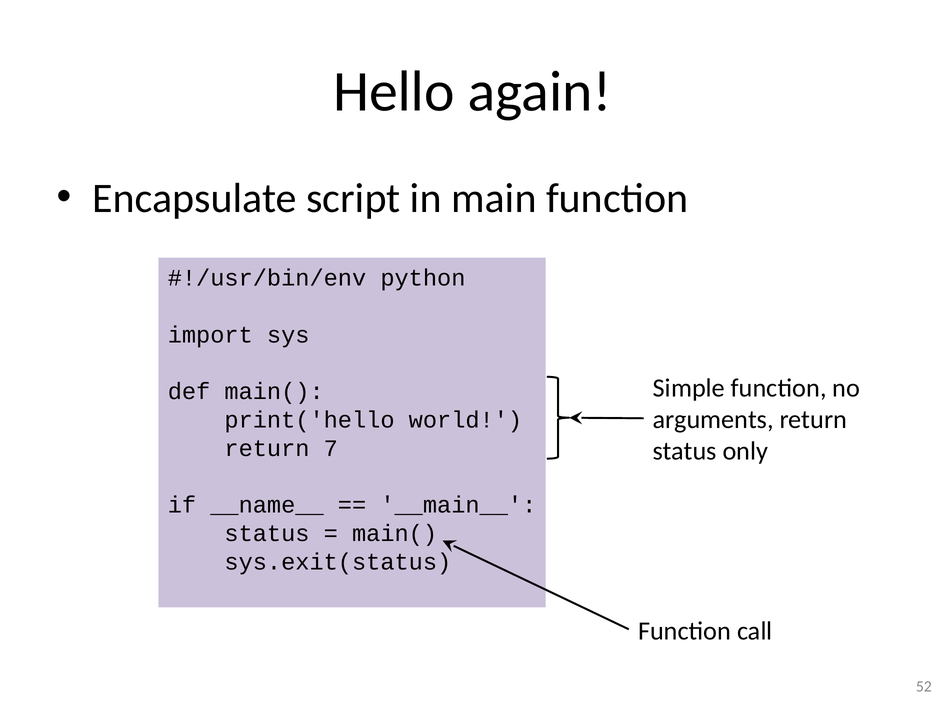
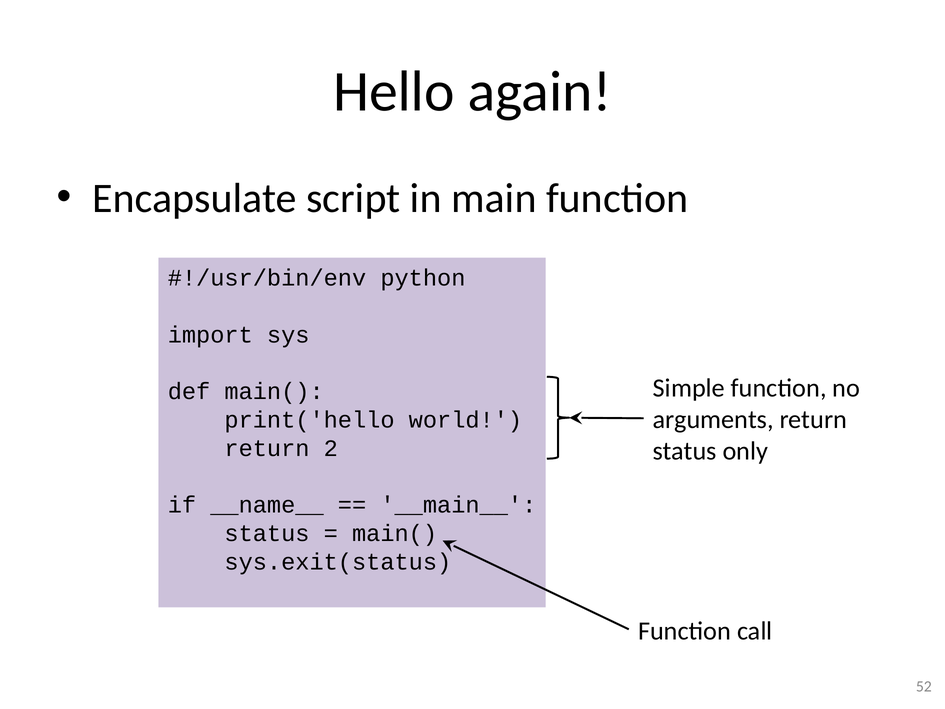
7: 7 -> 2
